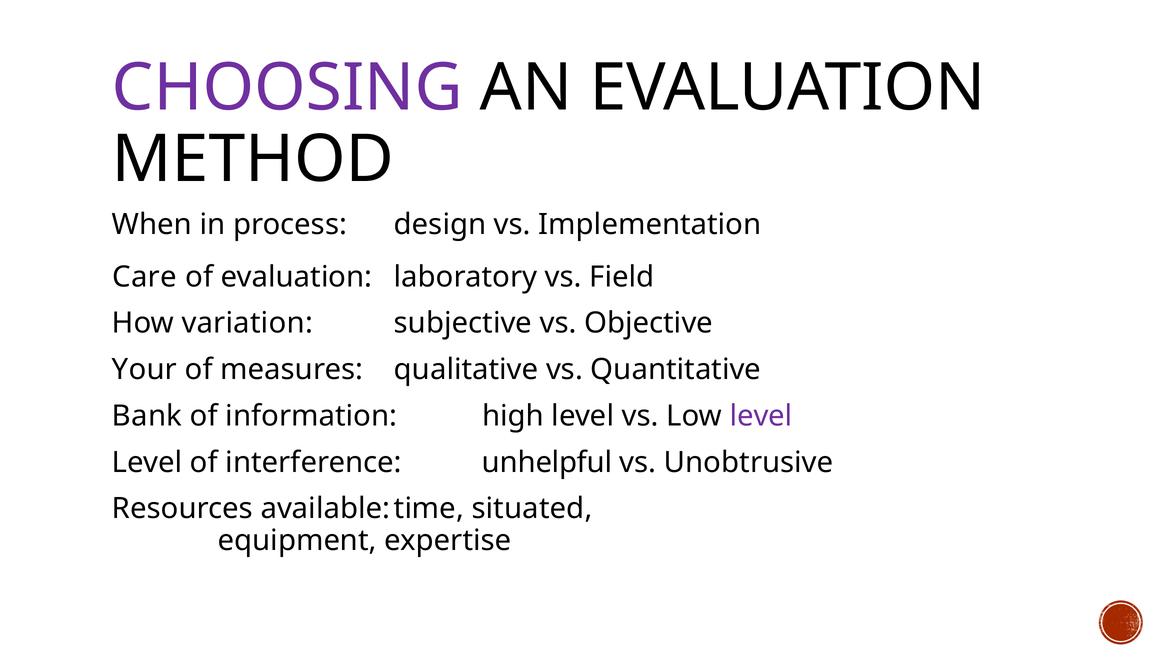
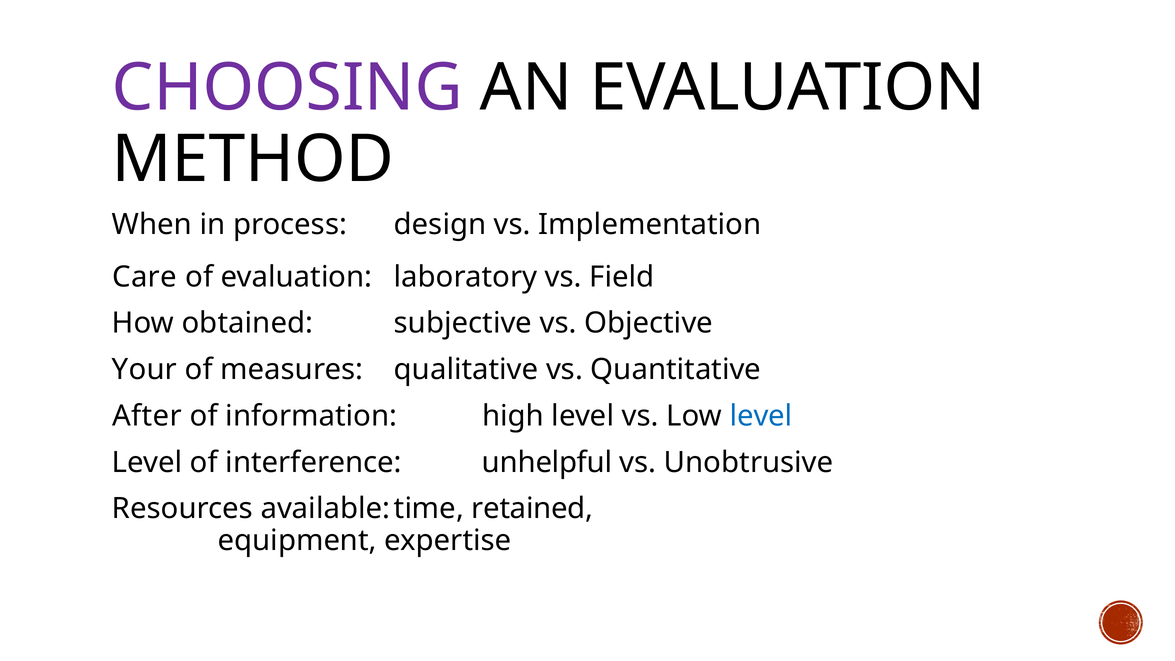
variation: variation -> obtained
Bank: Bank -> After
level at (761, 416) colour: purple -> blue
situated: situated -> retained
